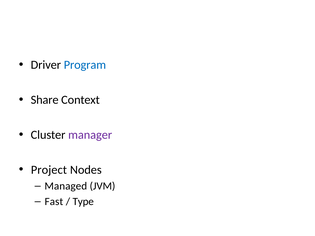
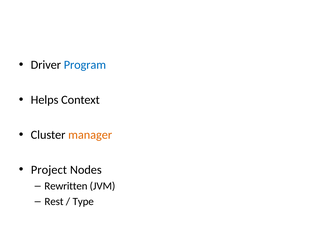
Share: Share -> Helps
manager colour: purple -> orange
Managed: Managed -> Rewritten
Fast: Fast -> Rest
